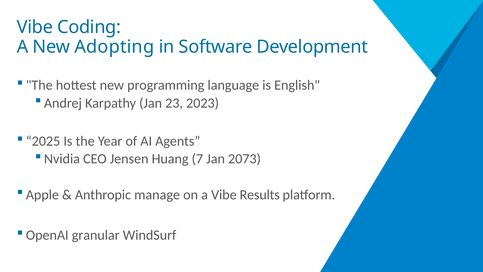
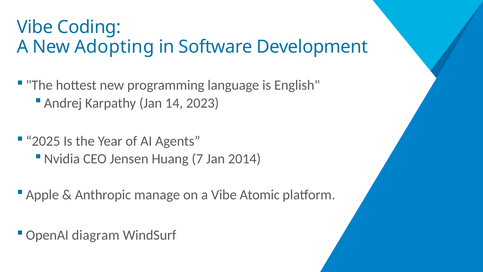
23: 23 -> 14
2073: 2073 -> 2014
Results: Results -> Atomic
granular: granular -> diagram
